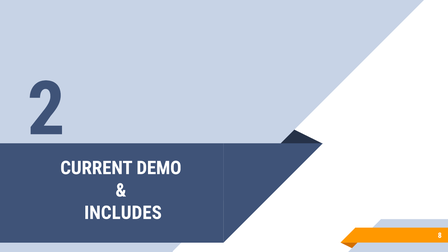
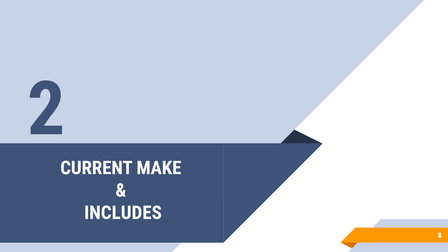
DEMO: DEMO -> MAKE
